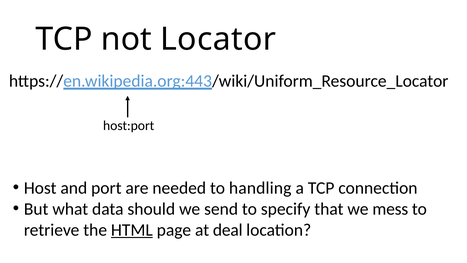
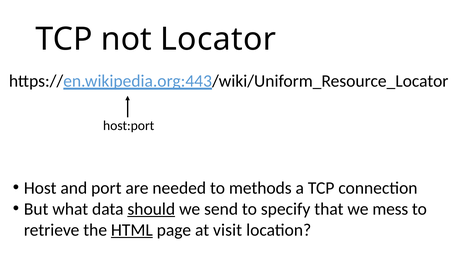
handling: handling -> methods
should underline: none -> present
deal: deal -> visit
